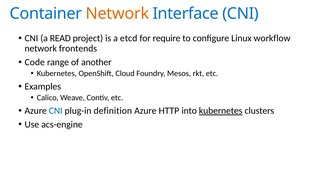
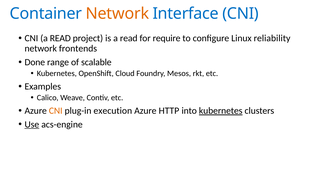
is a etcd: etcd -> read
workflow: workflow -> reliability
Code: Code -> Done
another: another -> scalable
CNI at (56, 111) colour: blue -> orange
definition: definition -> execution
Use underline: none -> present
